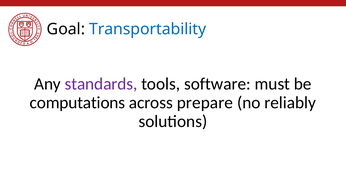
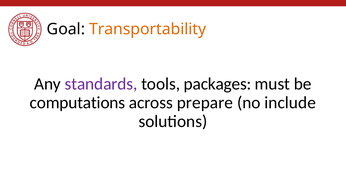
Transportability colour: blue -> orange
software: software -> packages
reliably: reliably -> include
